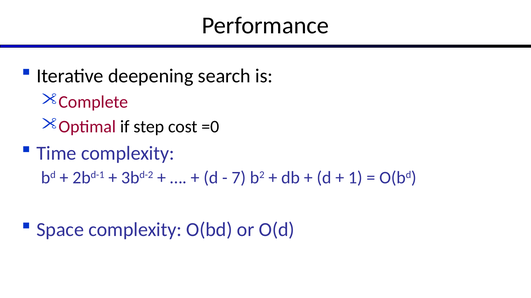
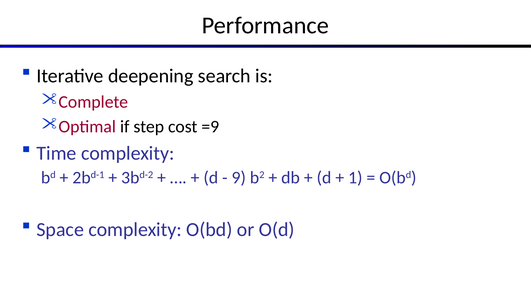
=0: =0 -> =9
7: 7 -> 9
